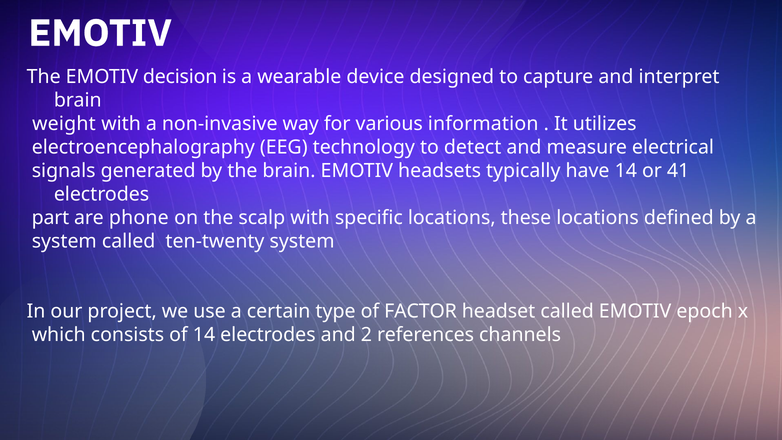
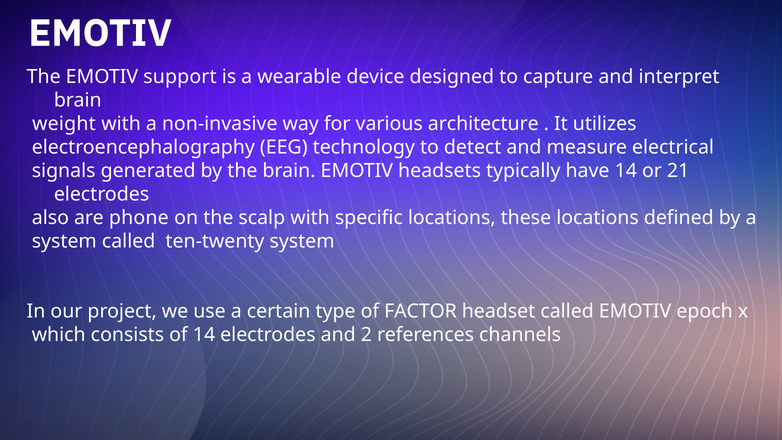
decision: decision -> support
information: information -> architecture
41: 41 -> 21
part: part -> also
